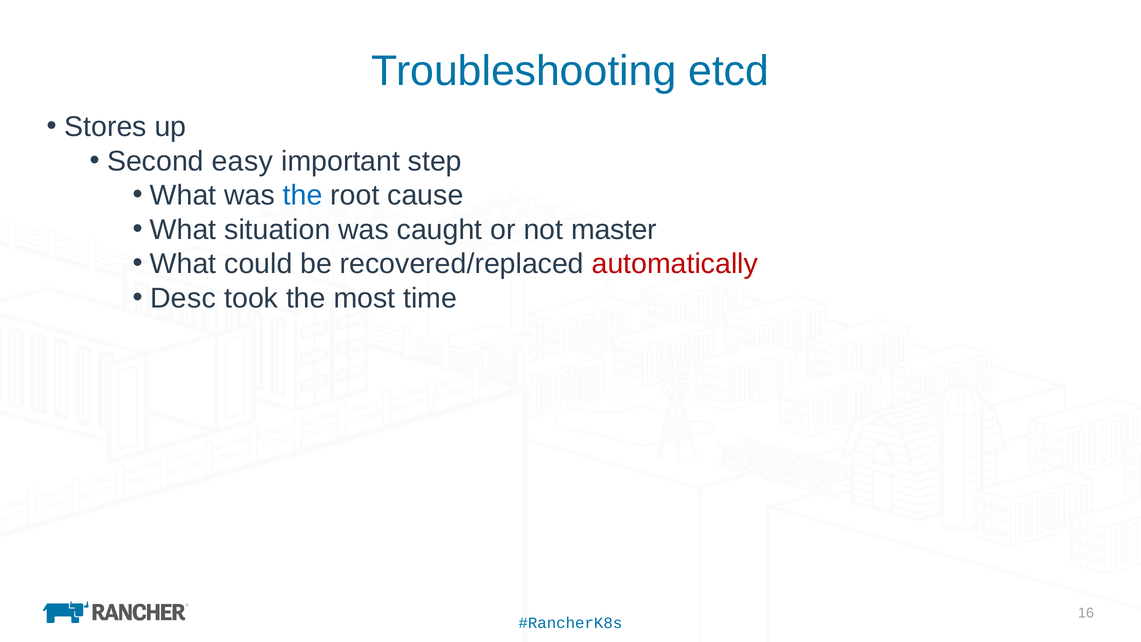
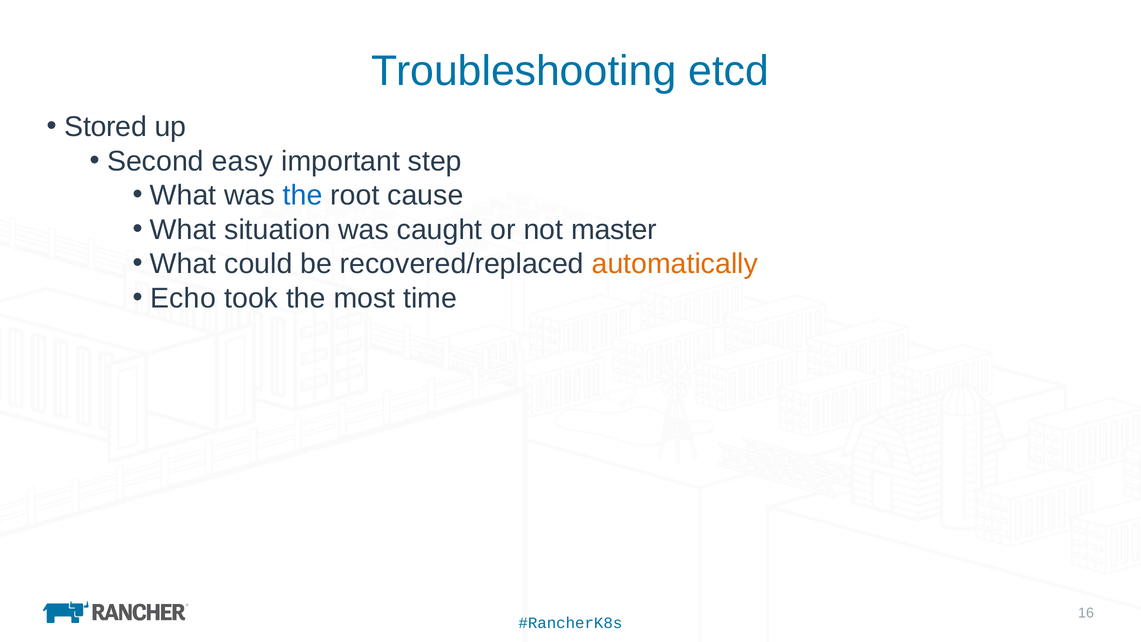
Stores: Stores -> Stored
automatically colour: red -> orange
Desc: Desc -> Echo
